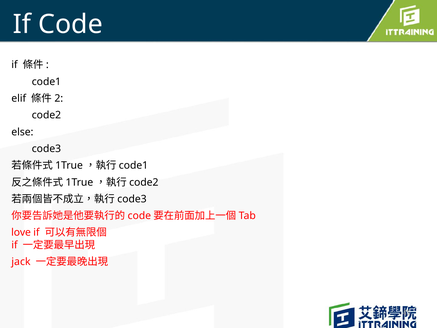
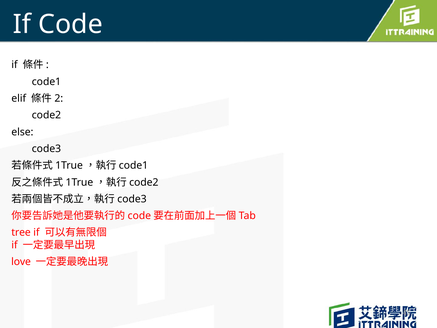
love: love -> tree
jack: jack -> love
